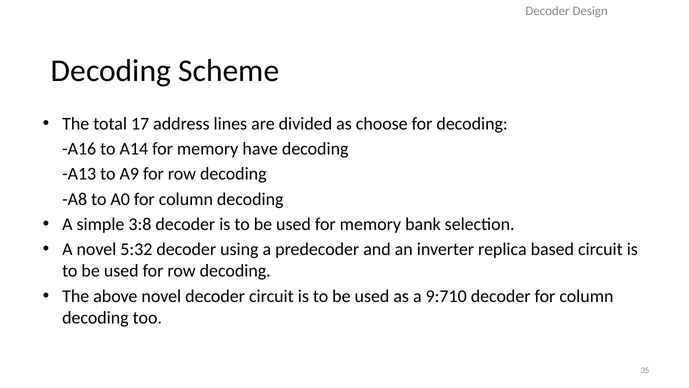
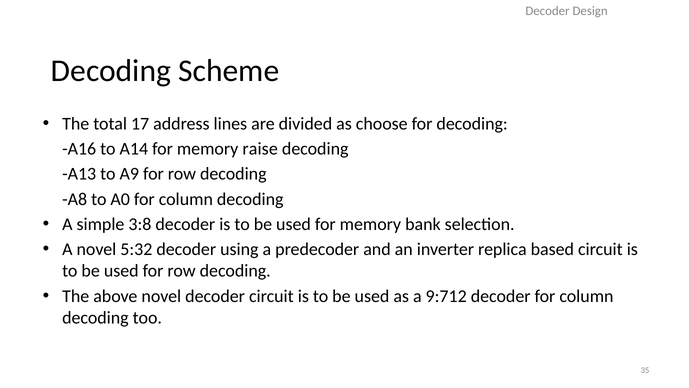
have: have -> raise
9:710: 9:710 -> 9:712
